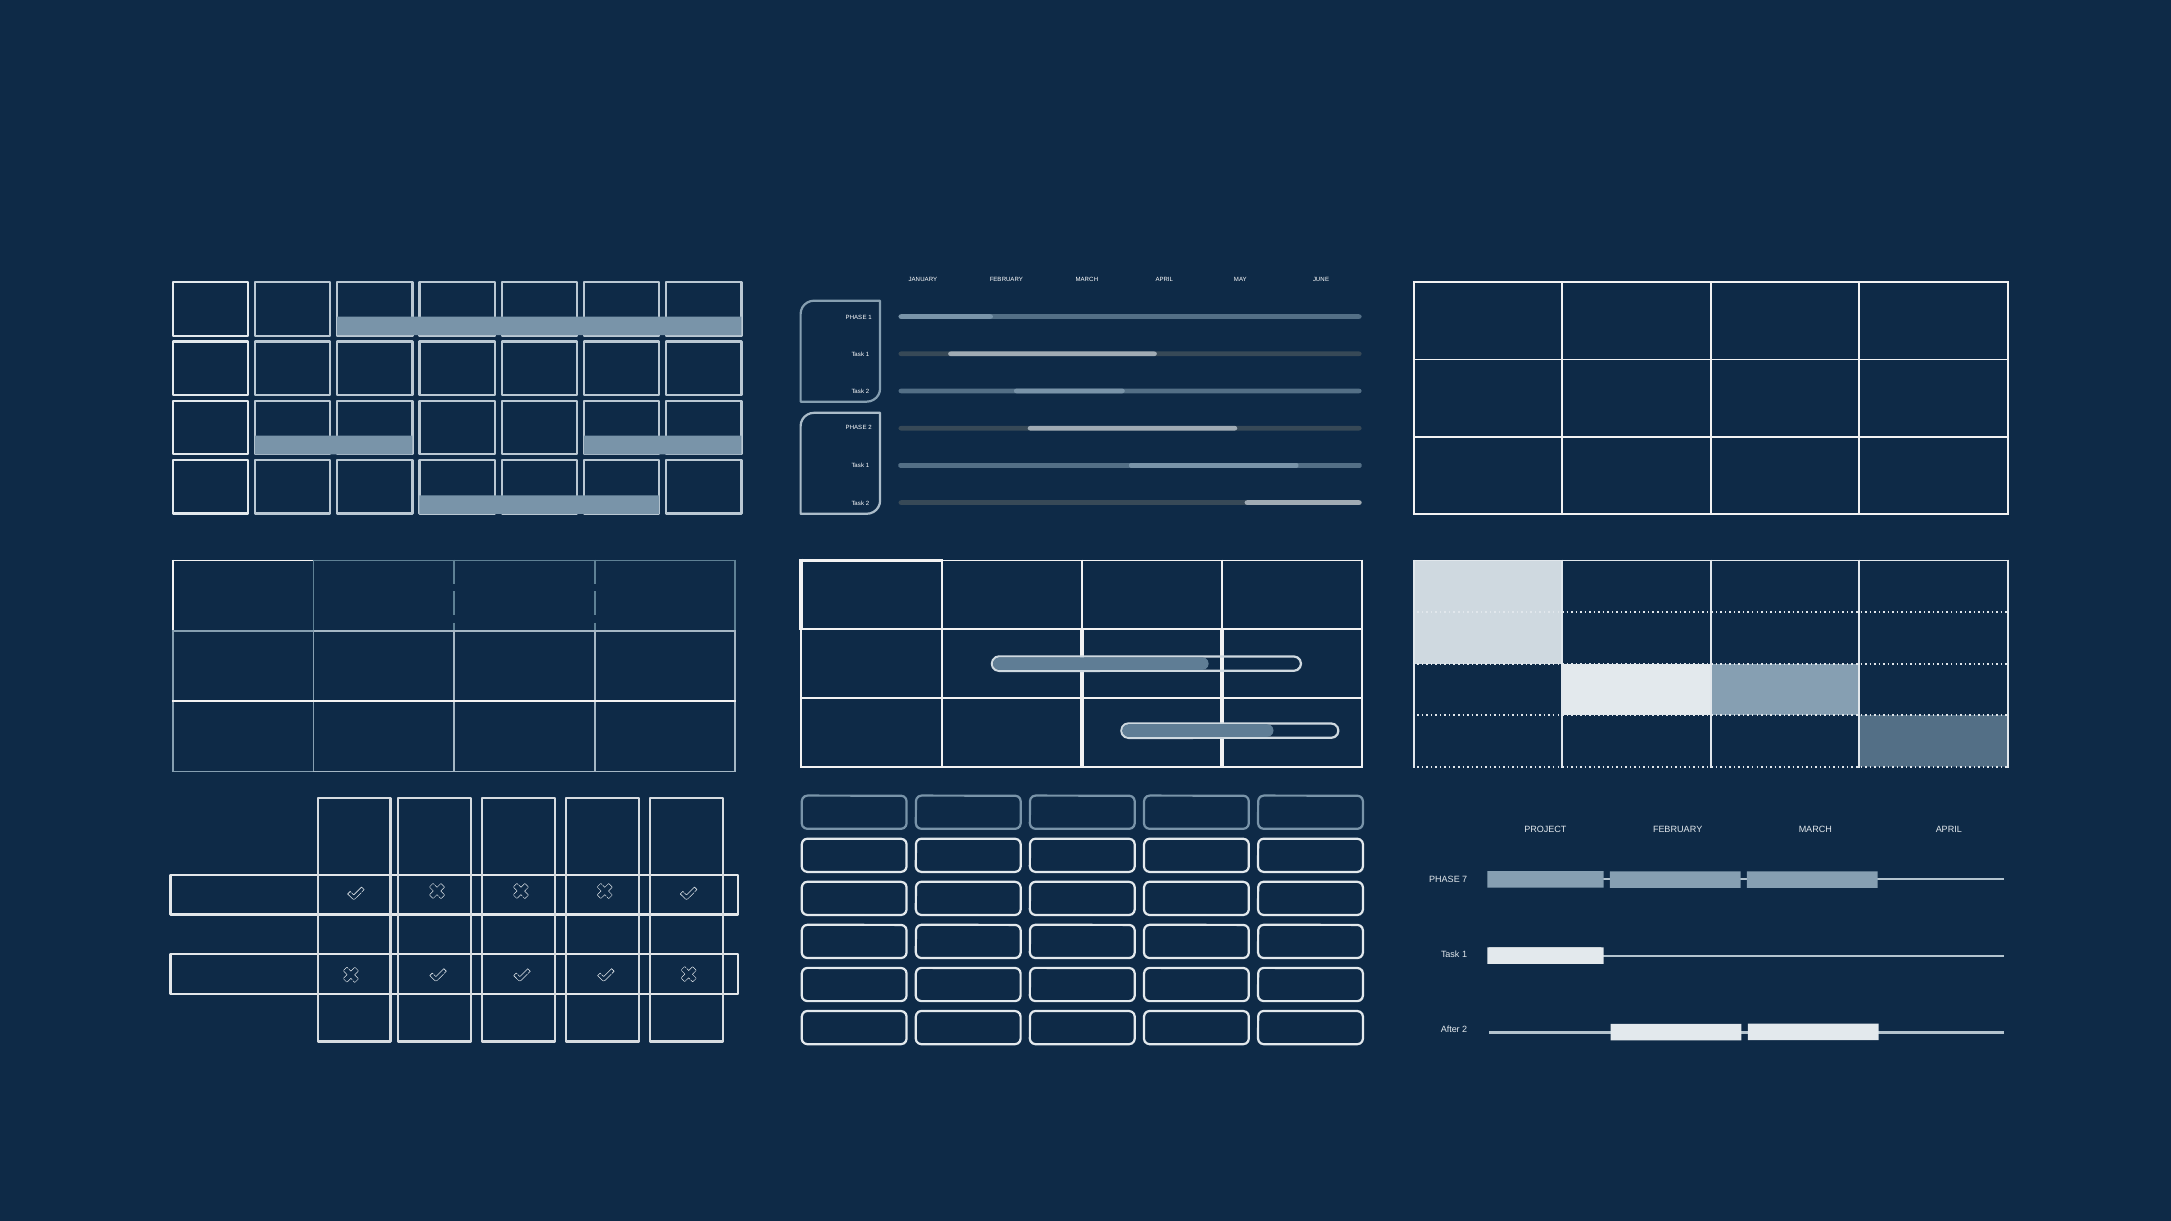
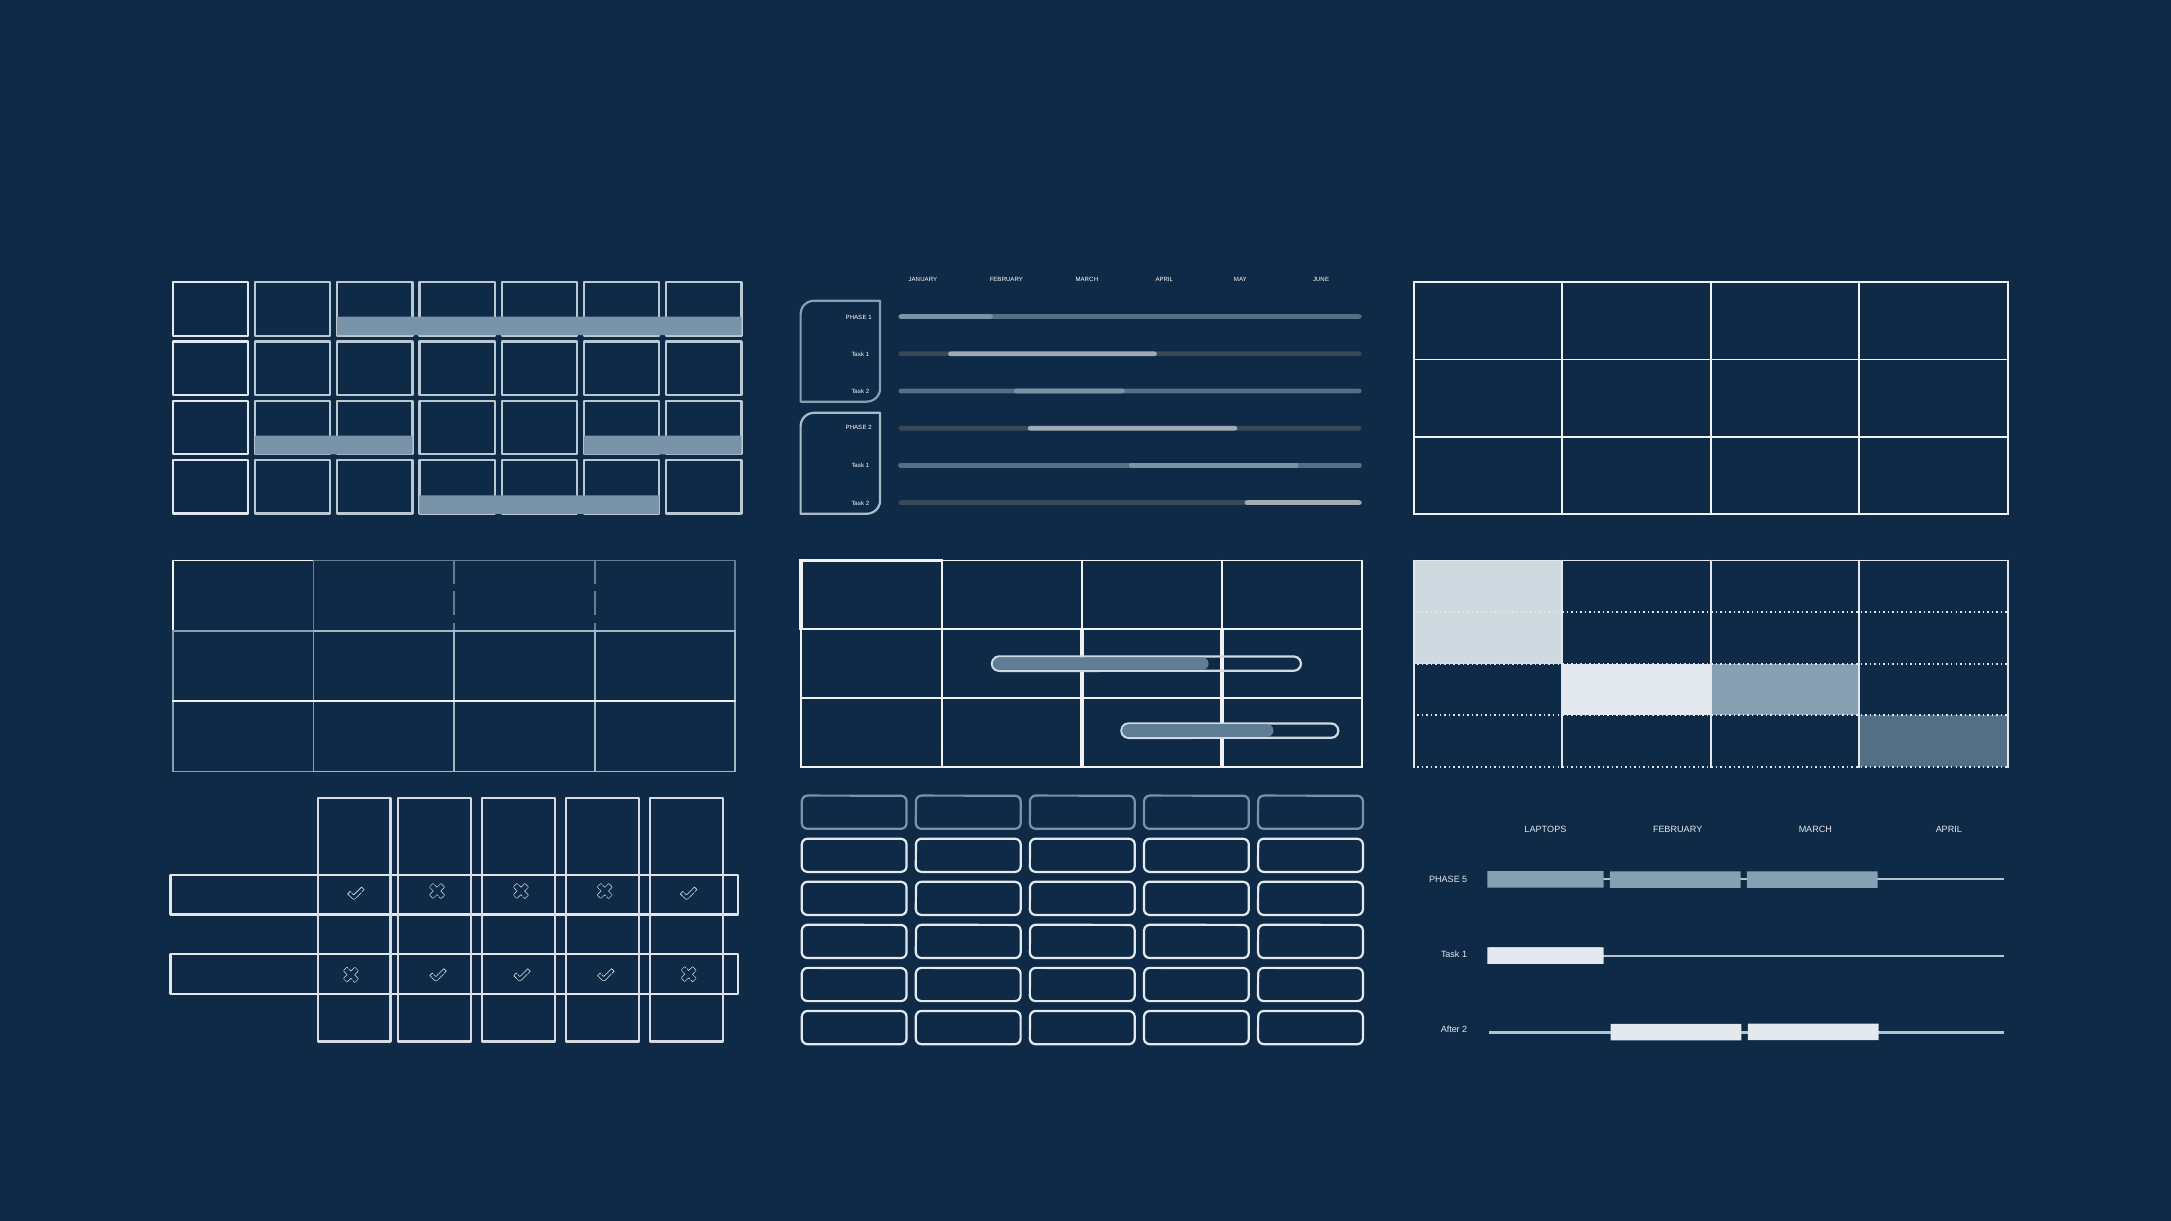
PROJECT: PROJECT -> LAPTOPS
7: 7 -> 5
